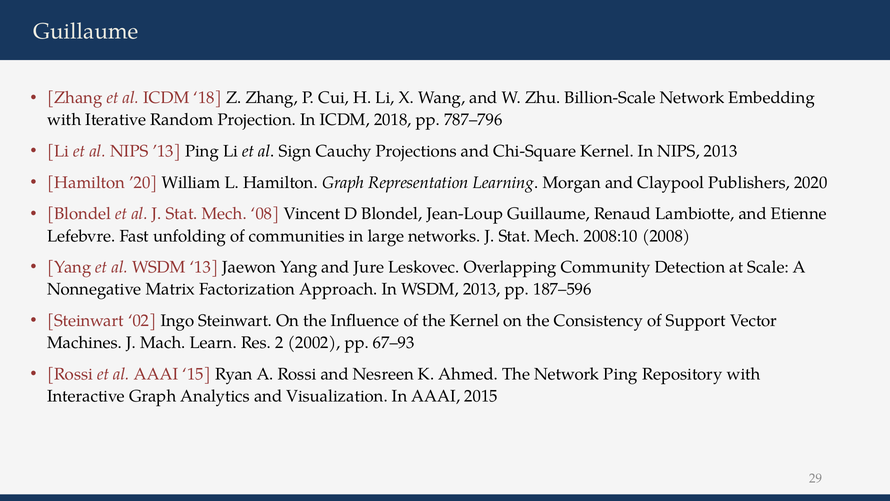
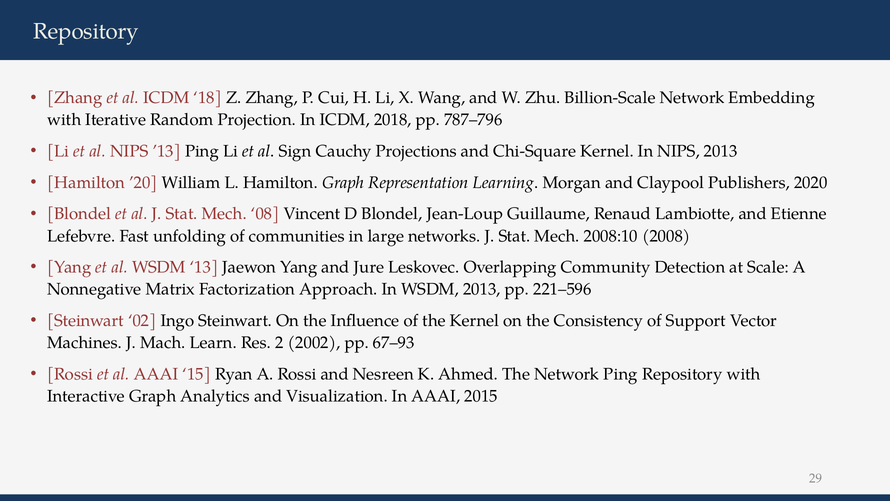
Guillaume at (86, 32): Guillaume -> Repository
187–596: 187–596 -> 221–596
